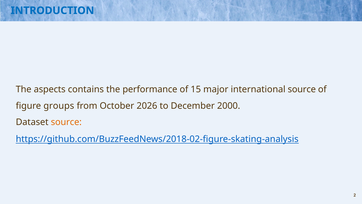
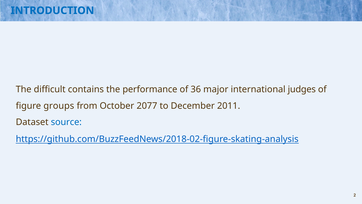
aspects: aspects -> difficult
15: 15 -> 36
international source: source -> judges
2026: 2026 -> 2077
2000: 2000 -> 2011
source at (66, 122) colour: orange -> blue
